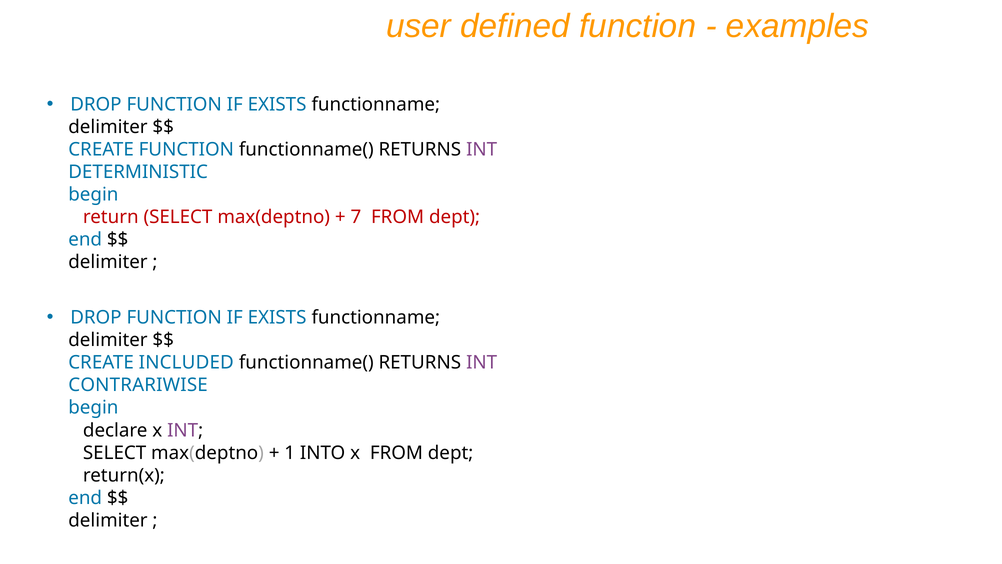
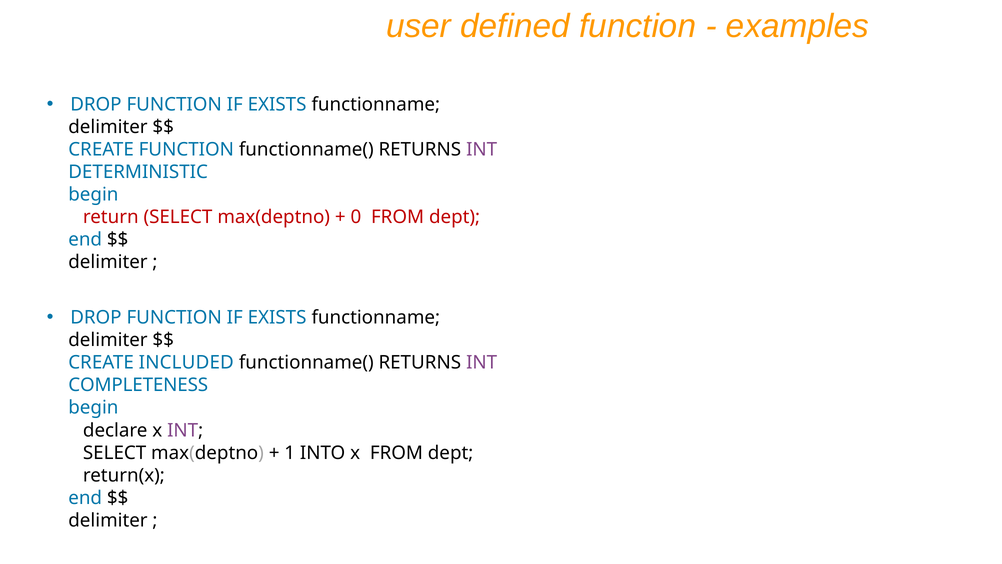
7: 7 -> 0
CONTRARIWISE: CONTRARIWISE -> COMPLETENESS
